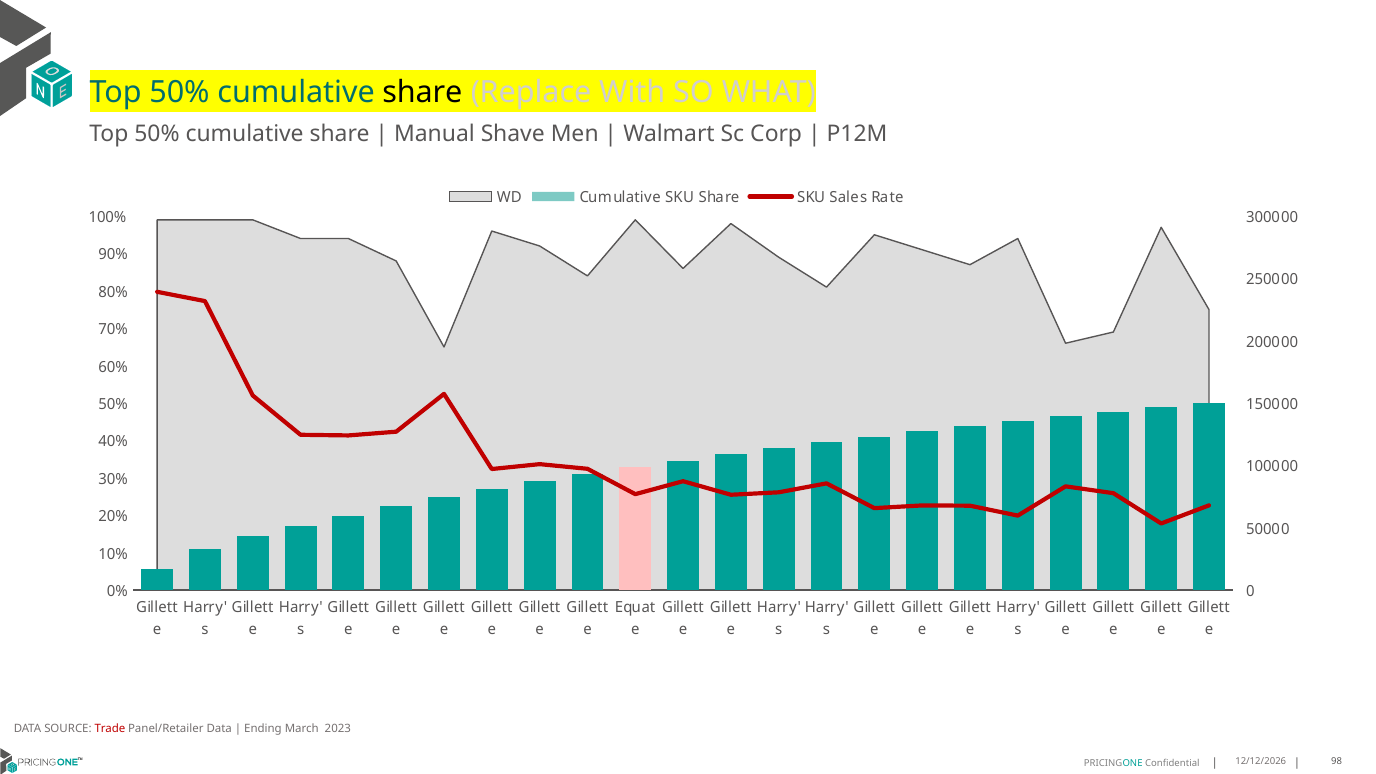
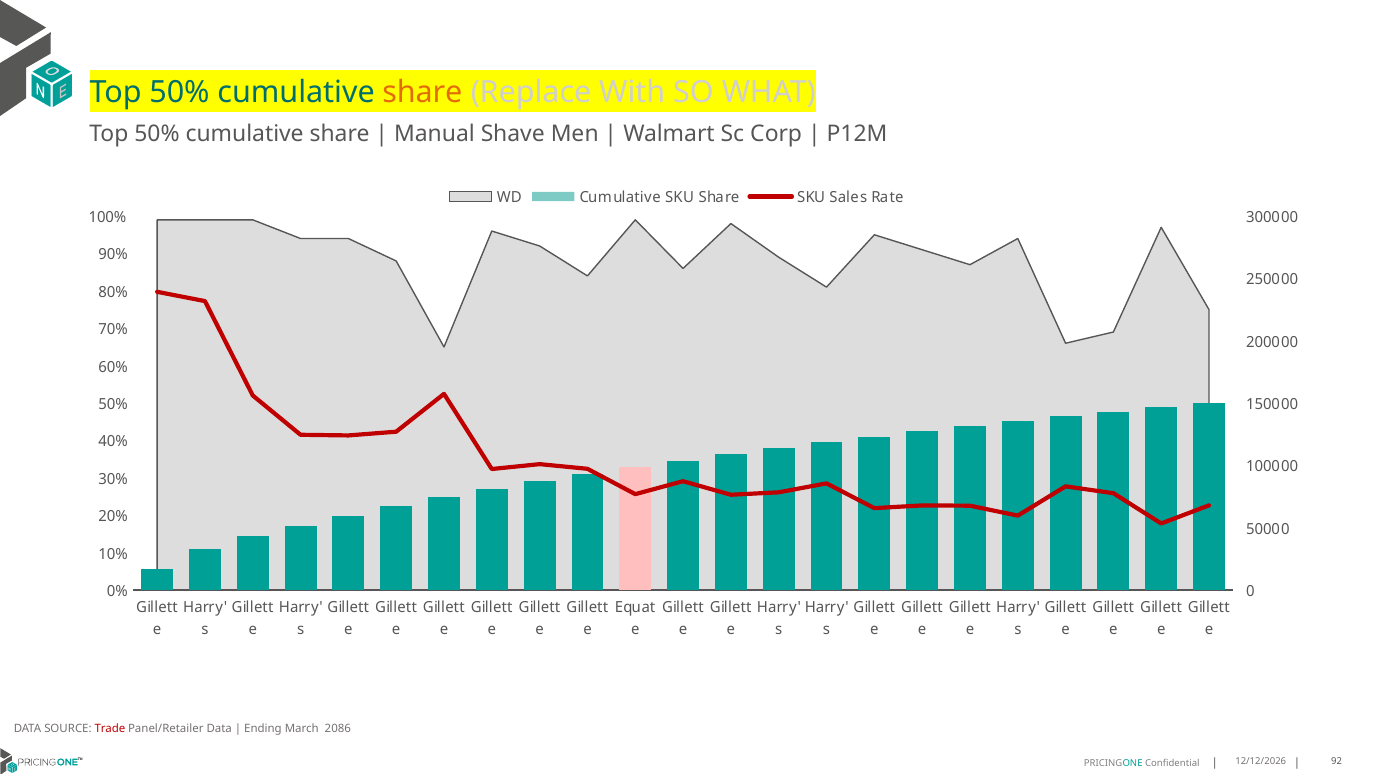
share at (422, 92) colour: black -> orange
2023: 2023 -> 2086
98: 98 -> 92
